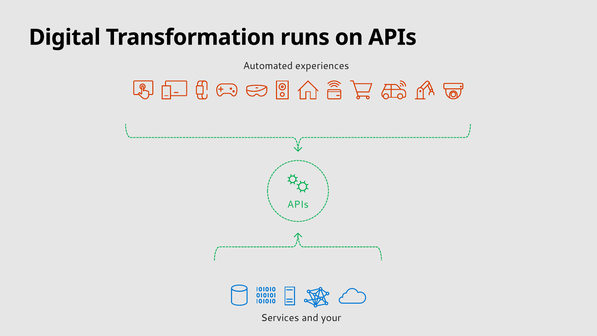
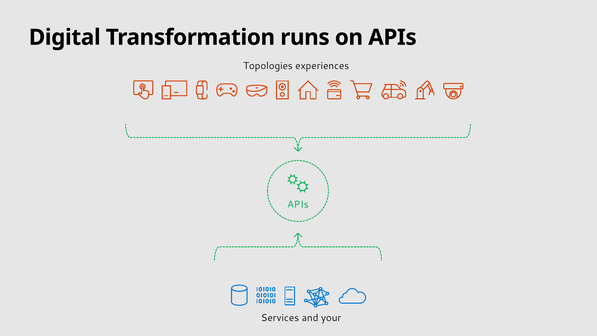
Automated: Automated -> Topologies
